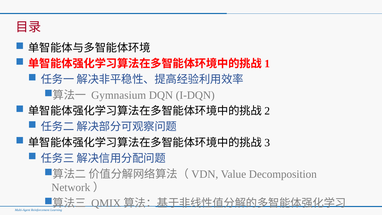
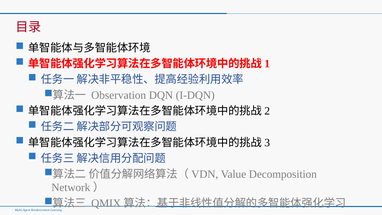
Gymnasium: Gymnasium -> Observation
